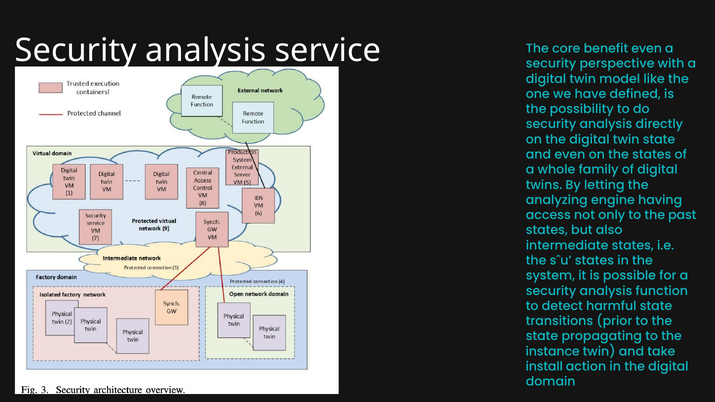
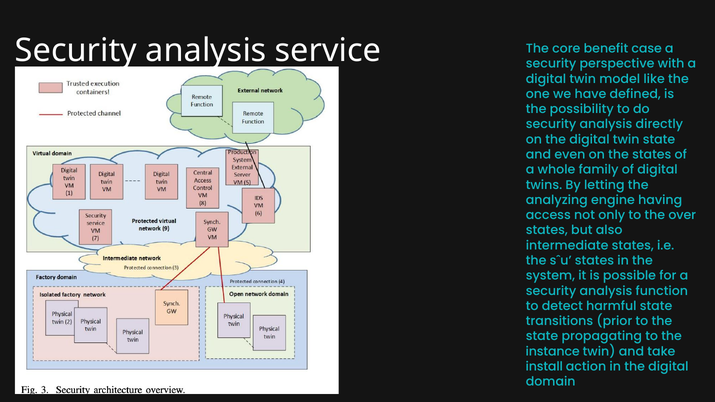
benefit even: even -> case
past: past -> over
